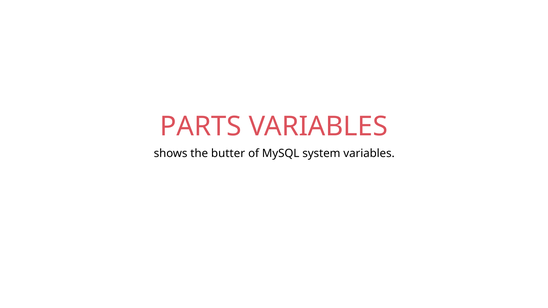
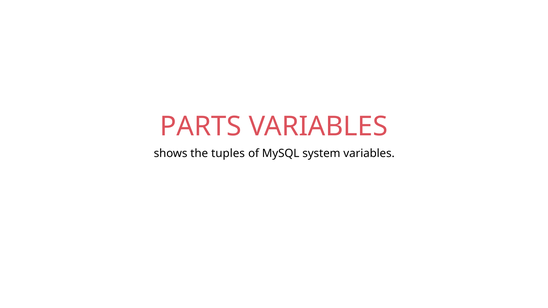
butter: butter -> tuples
